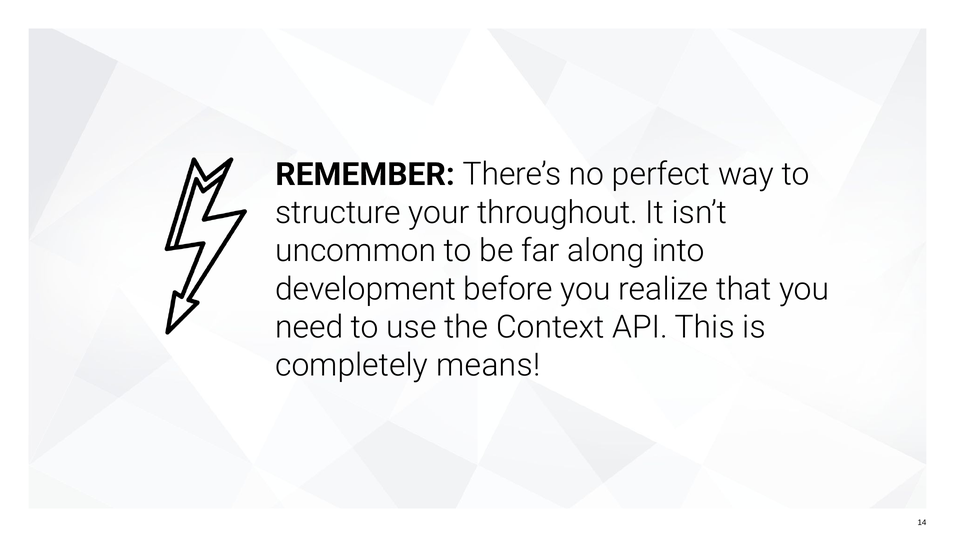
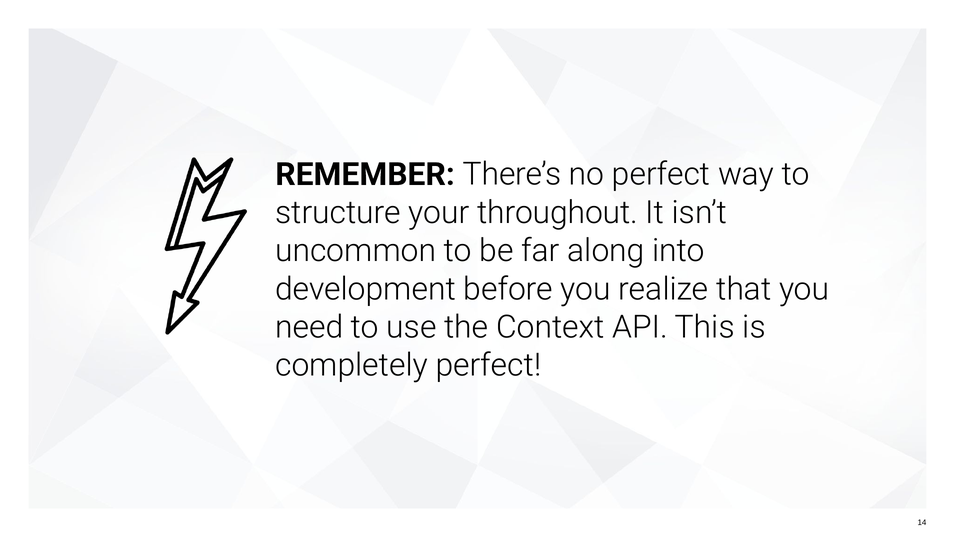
completely means: means -> perfect
